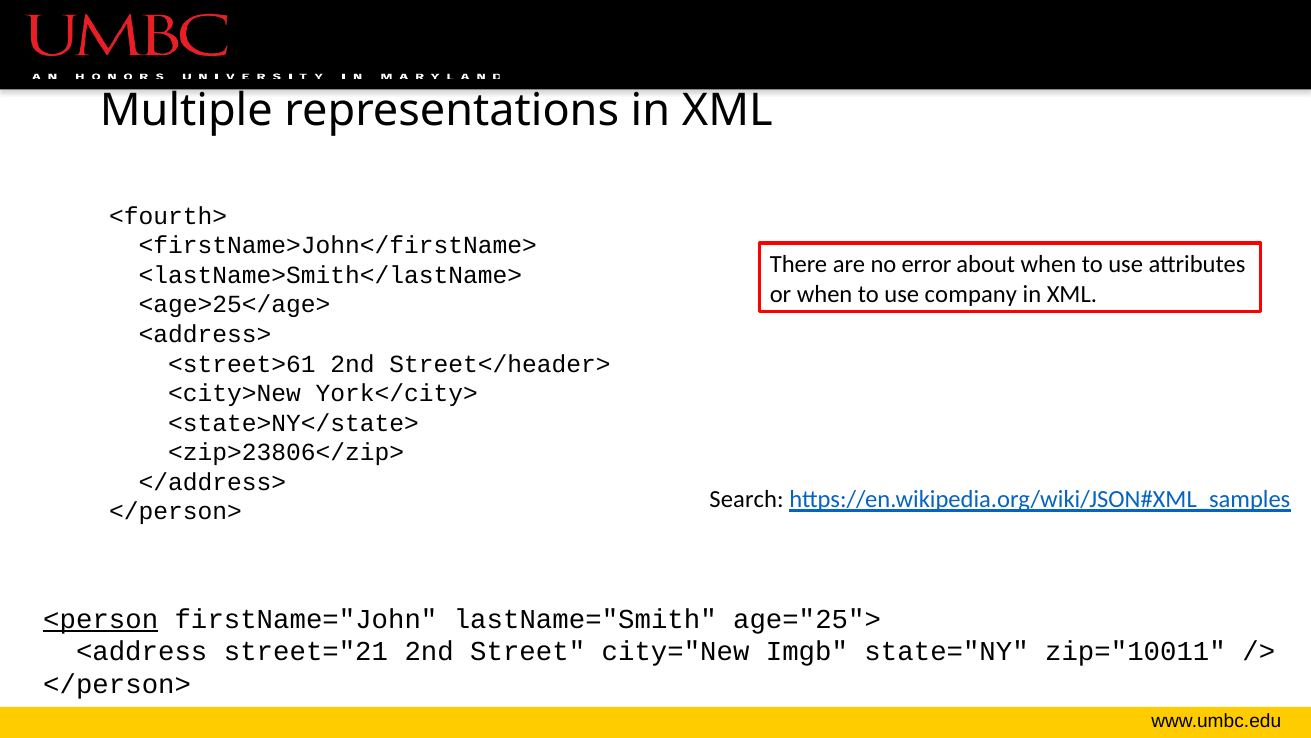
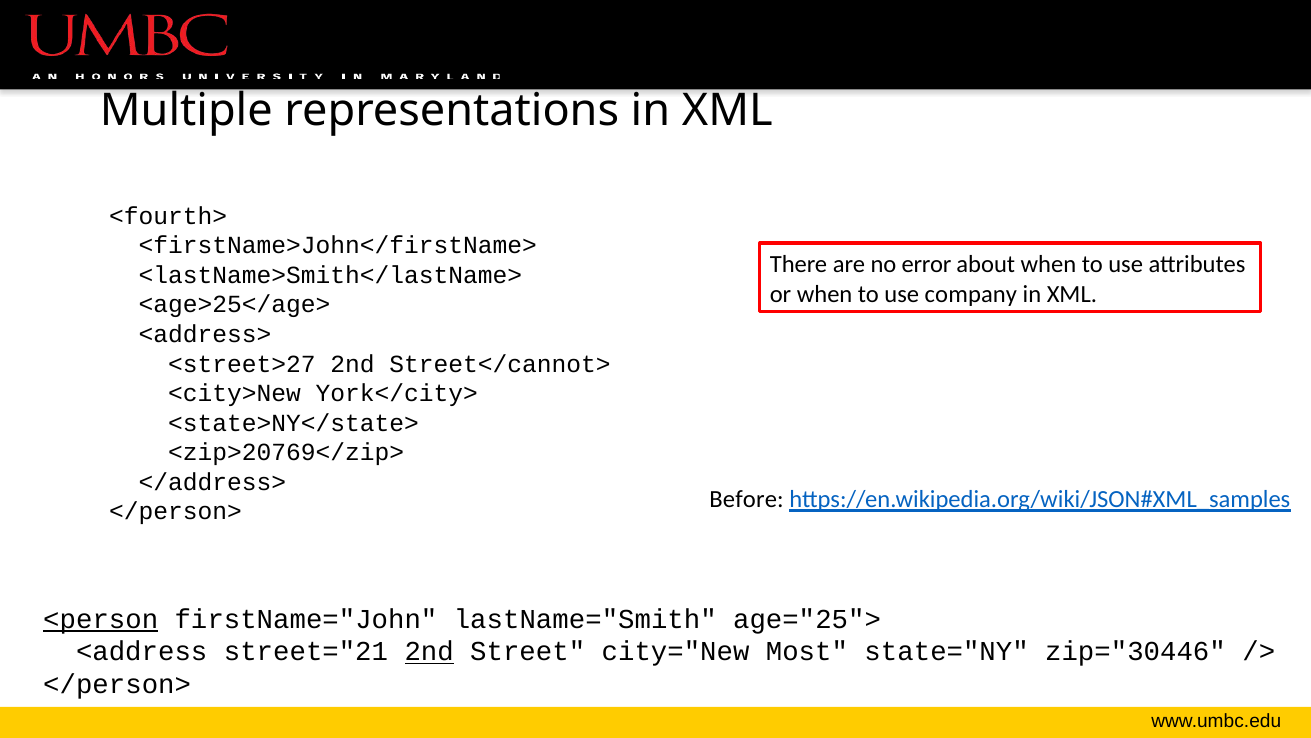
<street>61: <street>61 -> <street>27
Street</header>: Street</header> -> Street</cannot>
<zip>23806</zip>: <zip>23806</zip> -> <zip>20769</zip>
Search: Search -> Before
2nd at (429, 651) underline: none -> present
Imgb: Imgb -> Most
zip="10011: zip="10011 -> zip="30446
